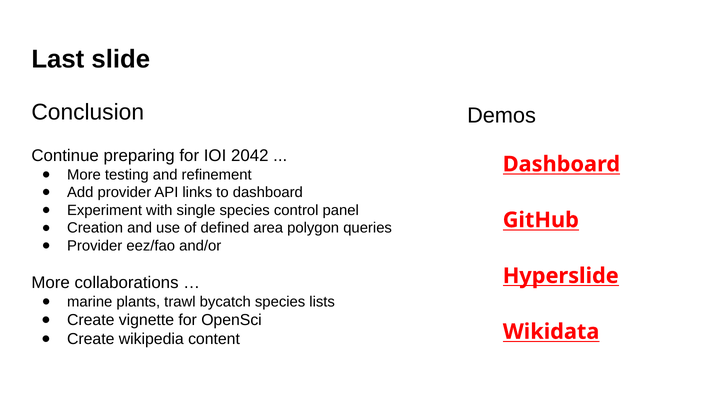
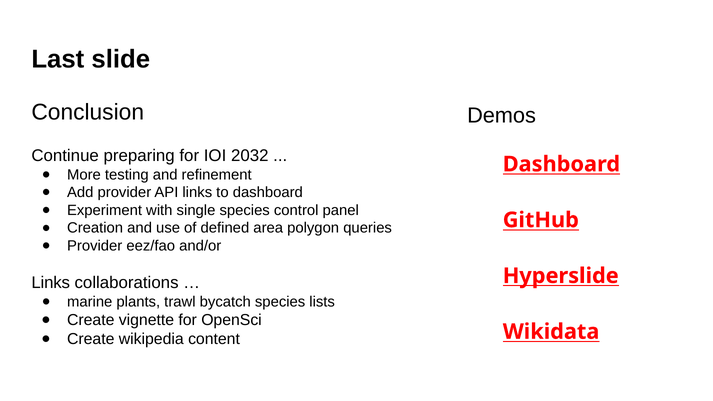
2042: 2042 -> 2032
More at (51, 283): More -> Links
